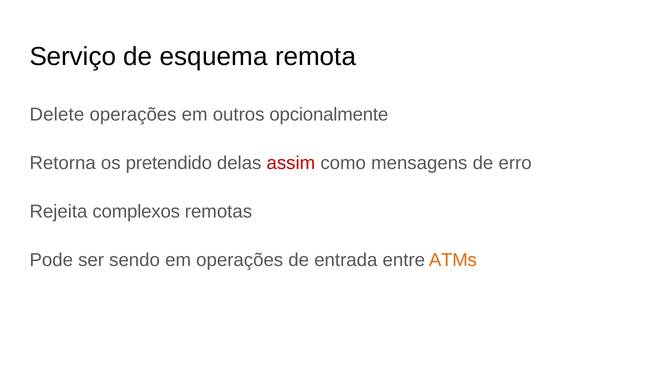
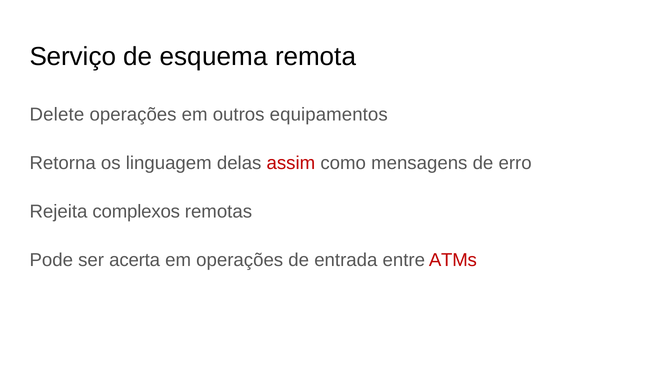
opcionalmente: opcionalmente -> equipamentos
pretendido: pretendido -> linguagem
sendo: sendo -> acerta
ATMs colour: orange -> red
